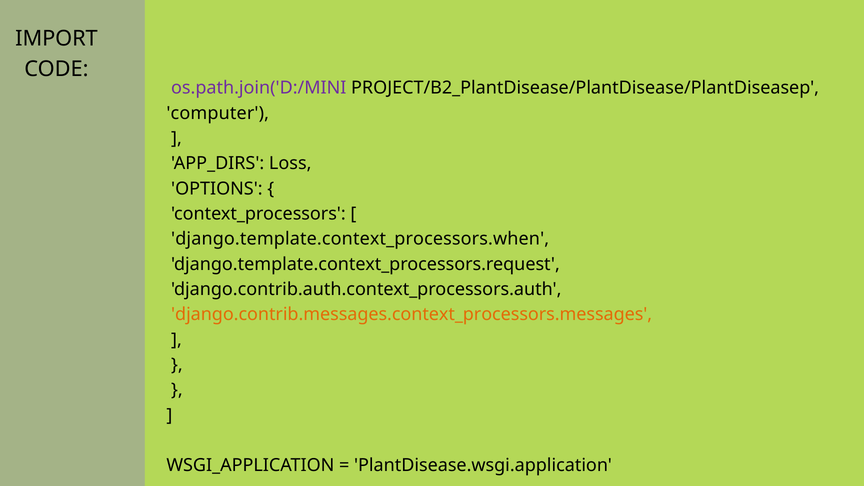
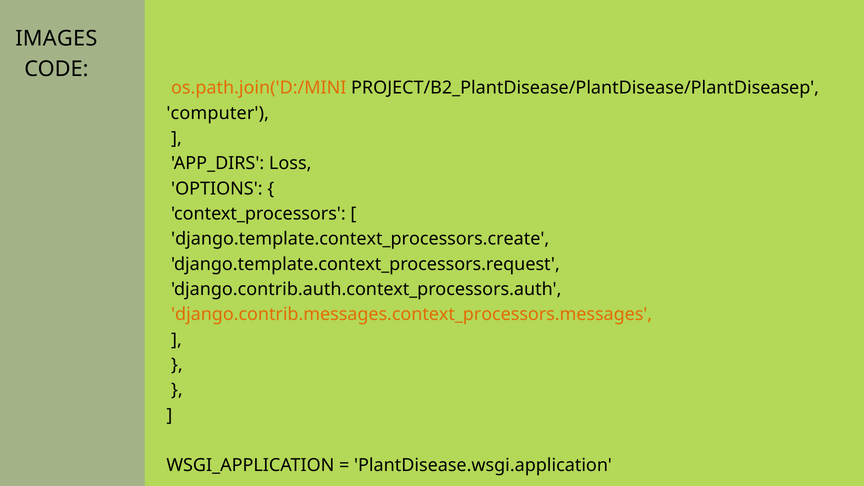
IMPORT: IMPORT -> IMAGES
os.path.join('D:/MINI colour: purple -> orange
django.template.context_processors.when: django.template.context_processors.when -> django.template.context_processors.create
